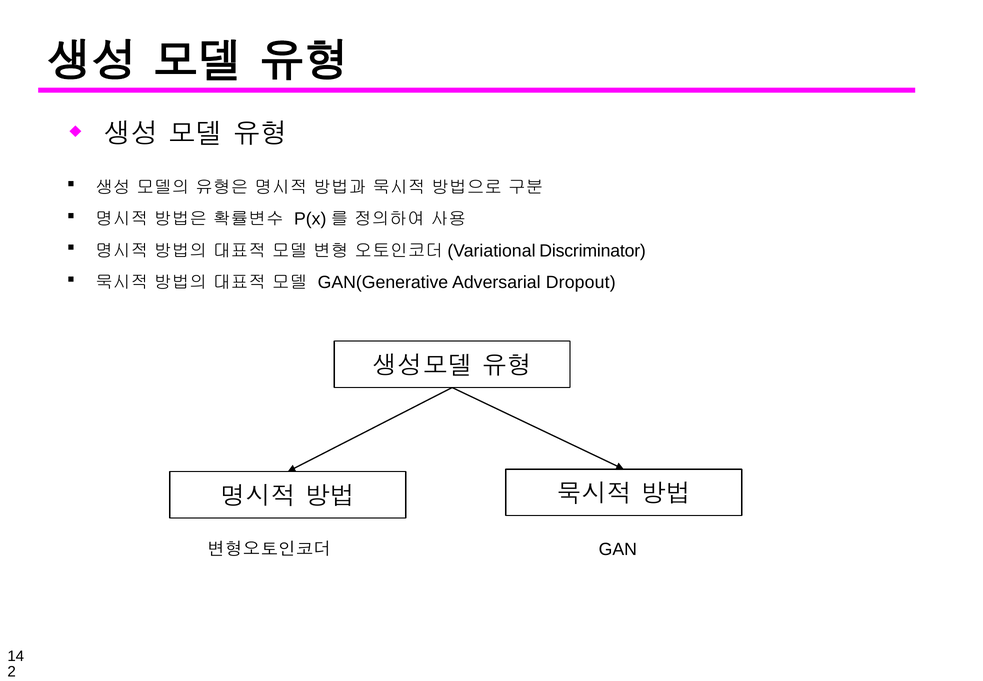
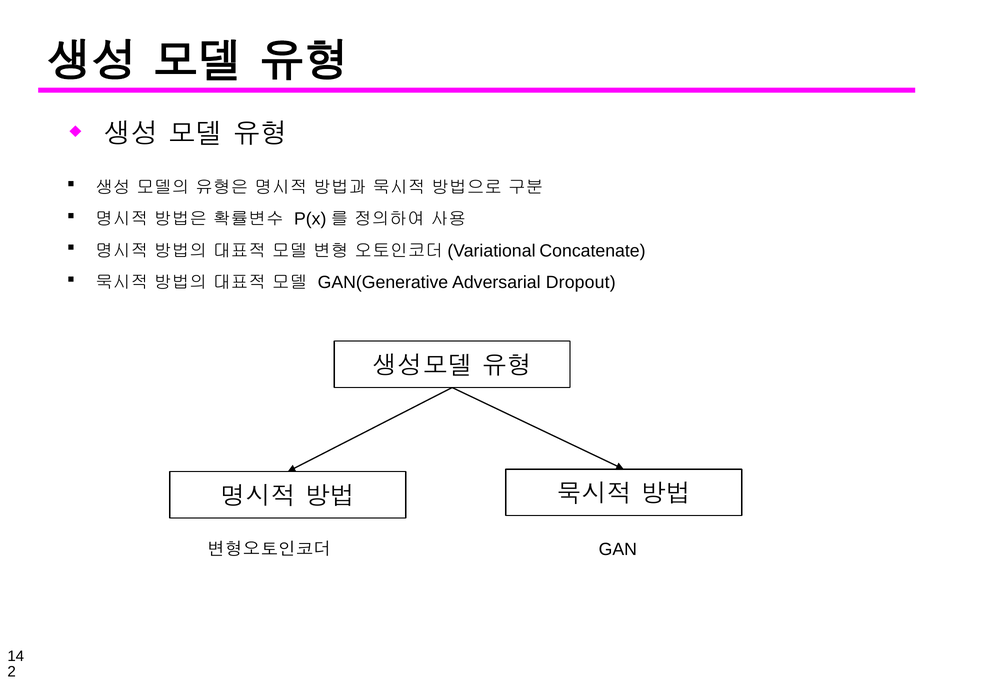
Discriminator: Discriminator -> Concatenate
